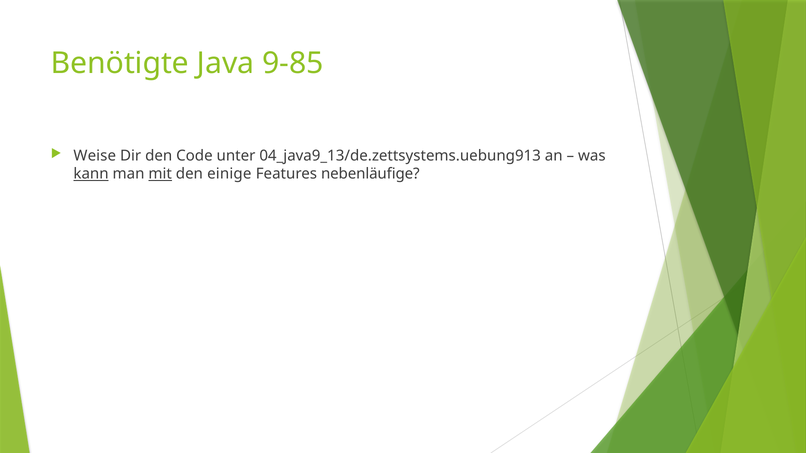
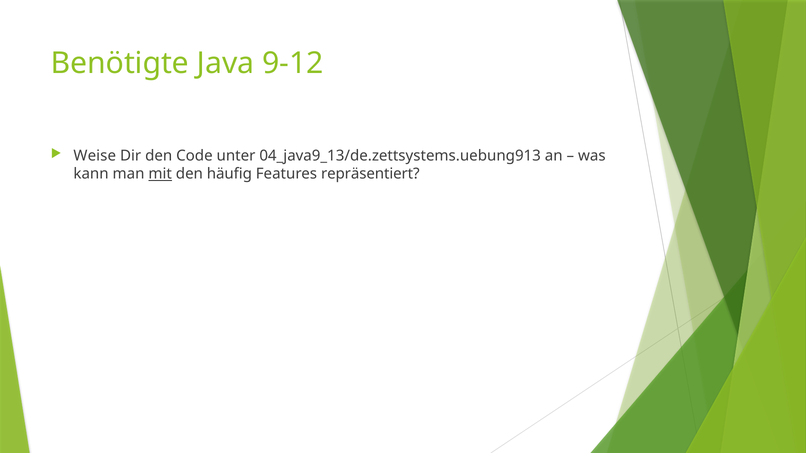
9-85: 9-85 -> 9-12
kann underline: present -> none
einige: einige -> häufig
nebenläufige: nebenläufige -> repräsentiert
